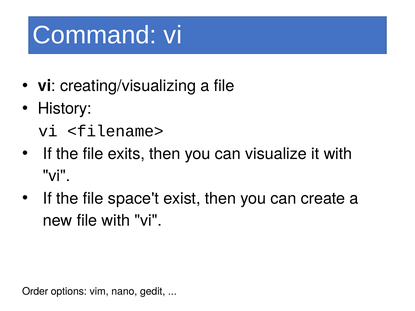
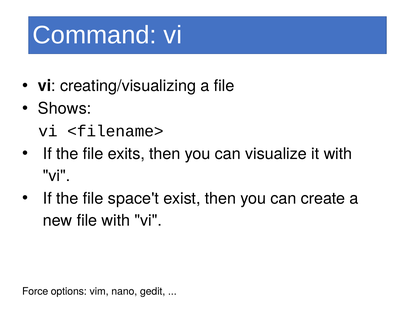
History: History -> Shows
Order: Order -> Force
